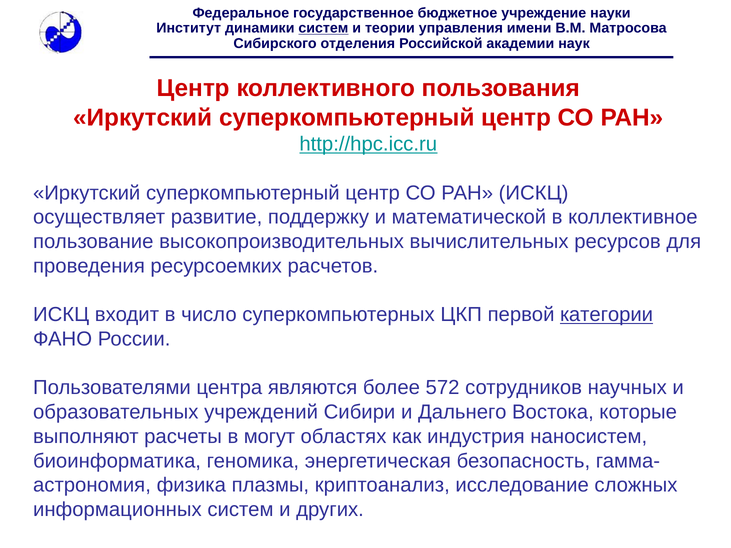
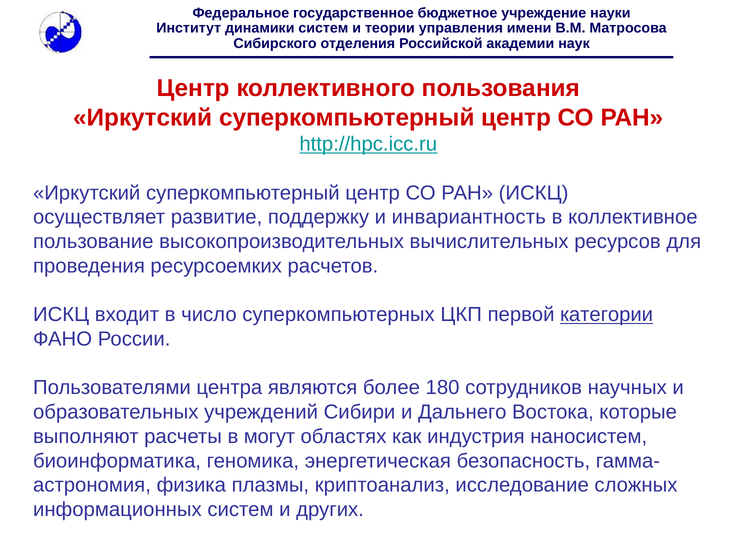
систем at (323, 28) underline: present -> none
математической: математической -> инвариантность
572: 572 -> 180
